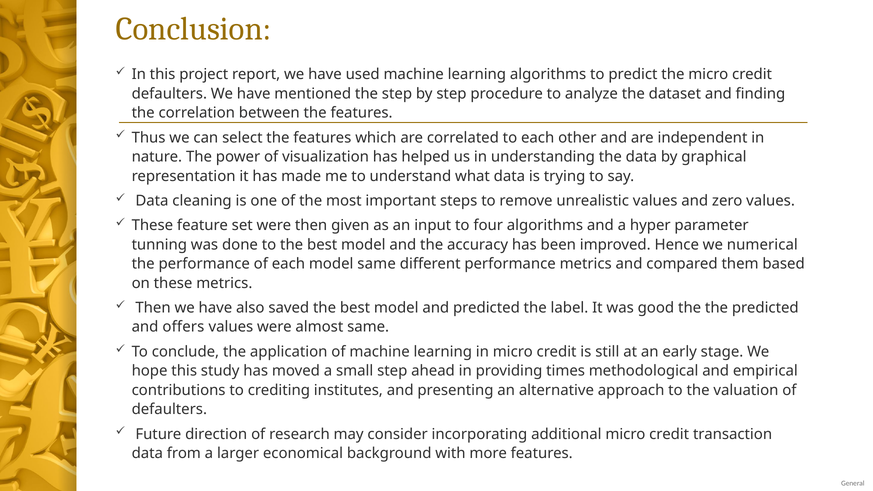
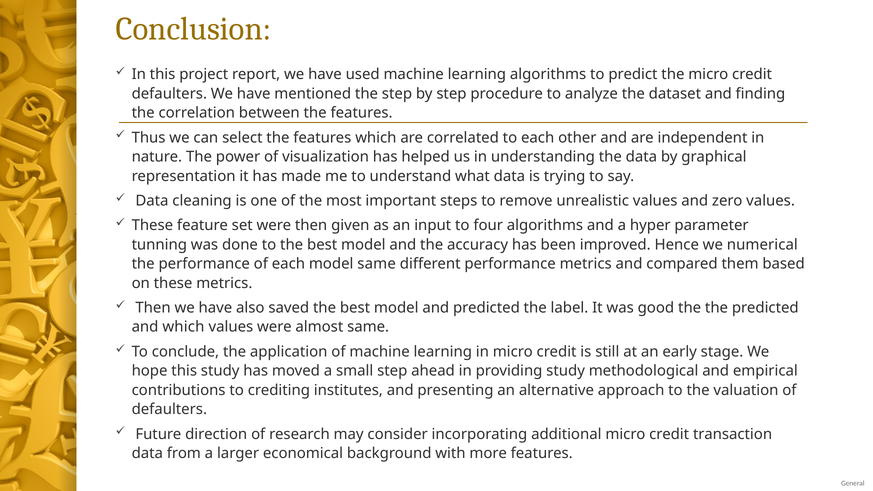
and offers: offers -> which
providing times: times -> study
